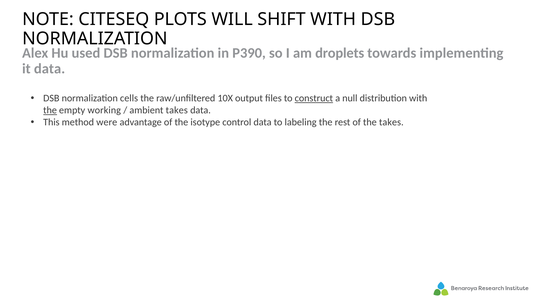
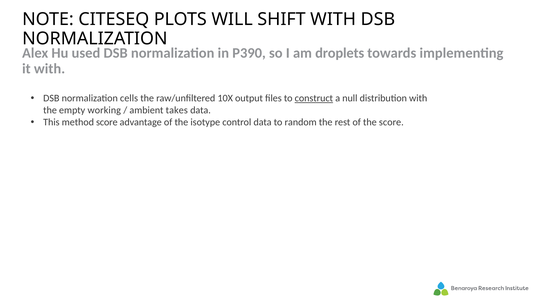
it data: data -> with
the at (50, 110) underline: present -> none
method were: were -> score
labeling: labeling -> random
the takes: takes -> score
